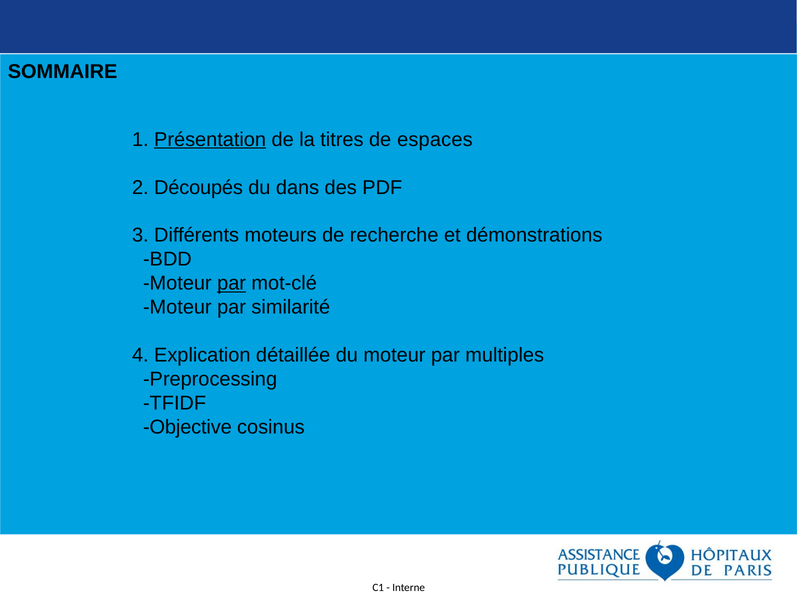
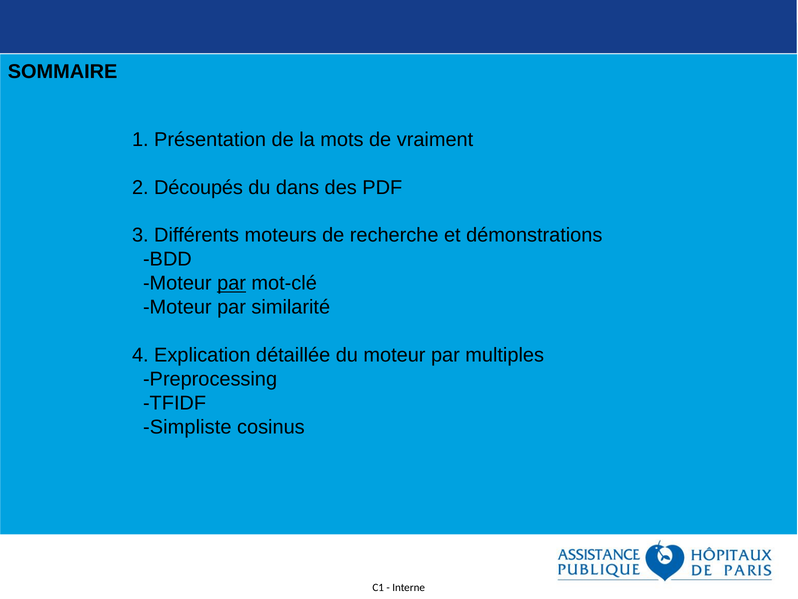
Présentation underline: present -> none
titres: titres -> mots
espaces: espaces -> vraiment
Objective: Objective -> Simpliste
